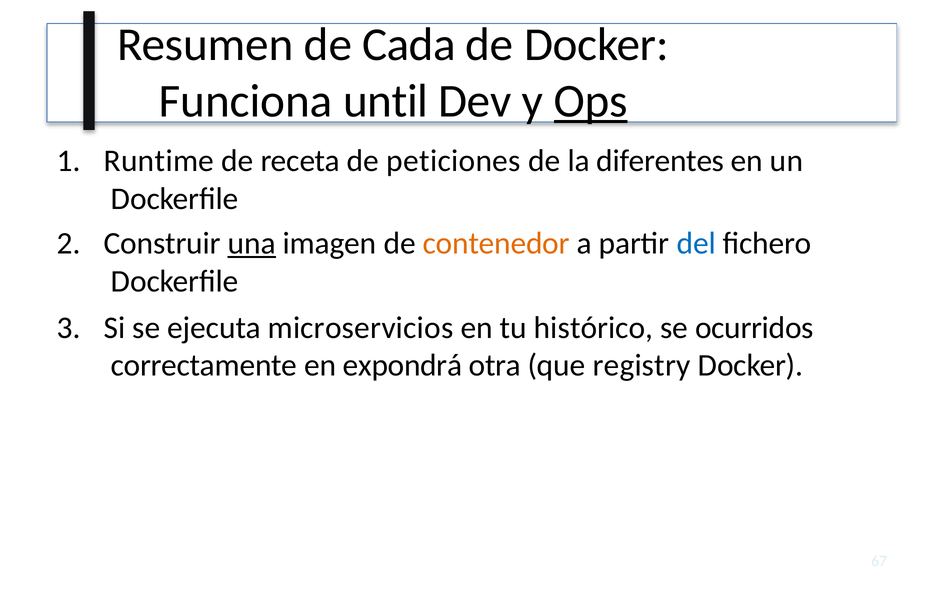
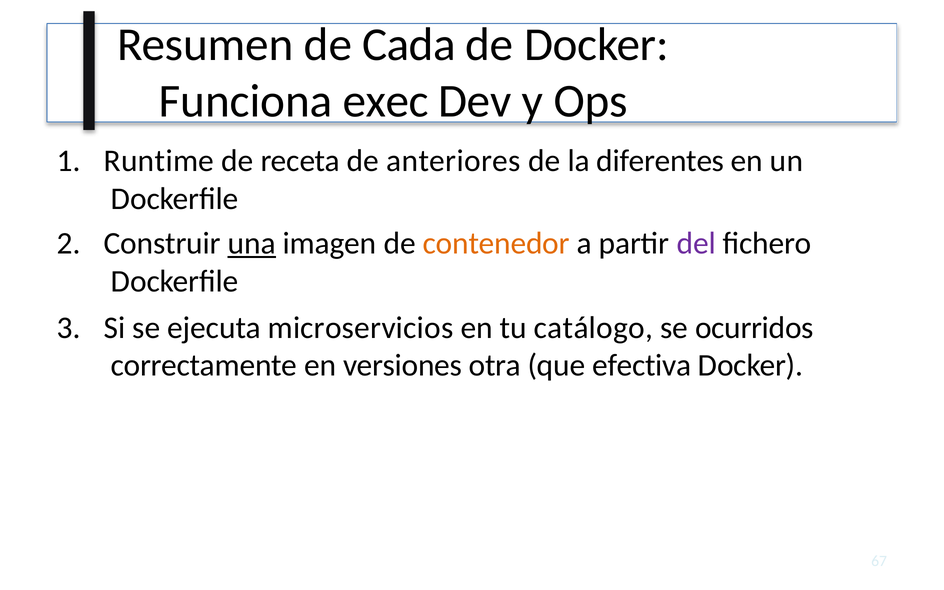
until: until -> exec
Ops underline: present -> none
peticiones: peticiones -> anteriores
del colour: blue -> purple
histórico: histórico -> catálogo
expondrá: expondrá -> versiones
registry: registry -> efectiva
